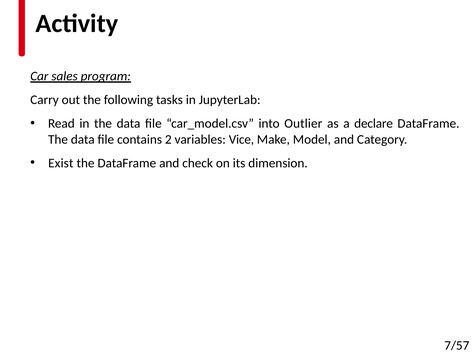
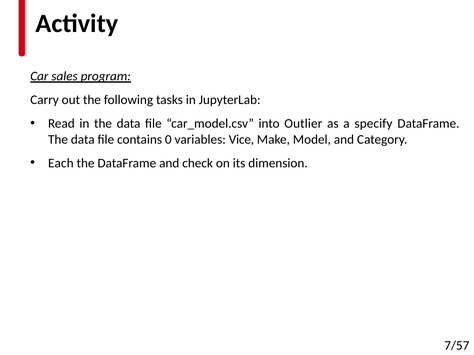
declare: declare -> specify
2: 2 -> 0
Exist: Exist -> Each
